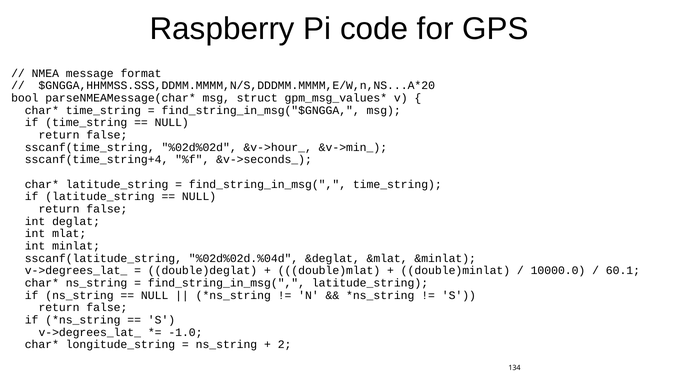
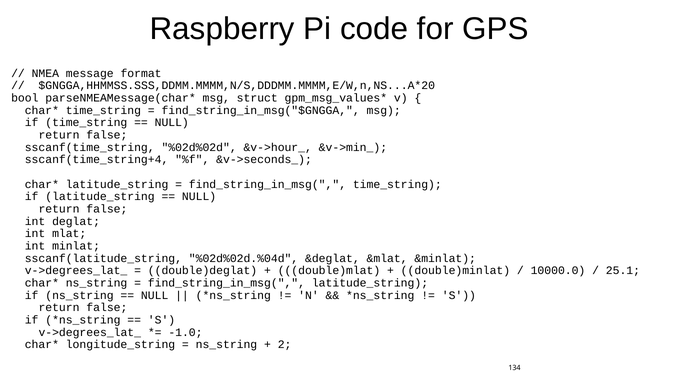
60.1: 60.1 -> 25.1
